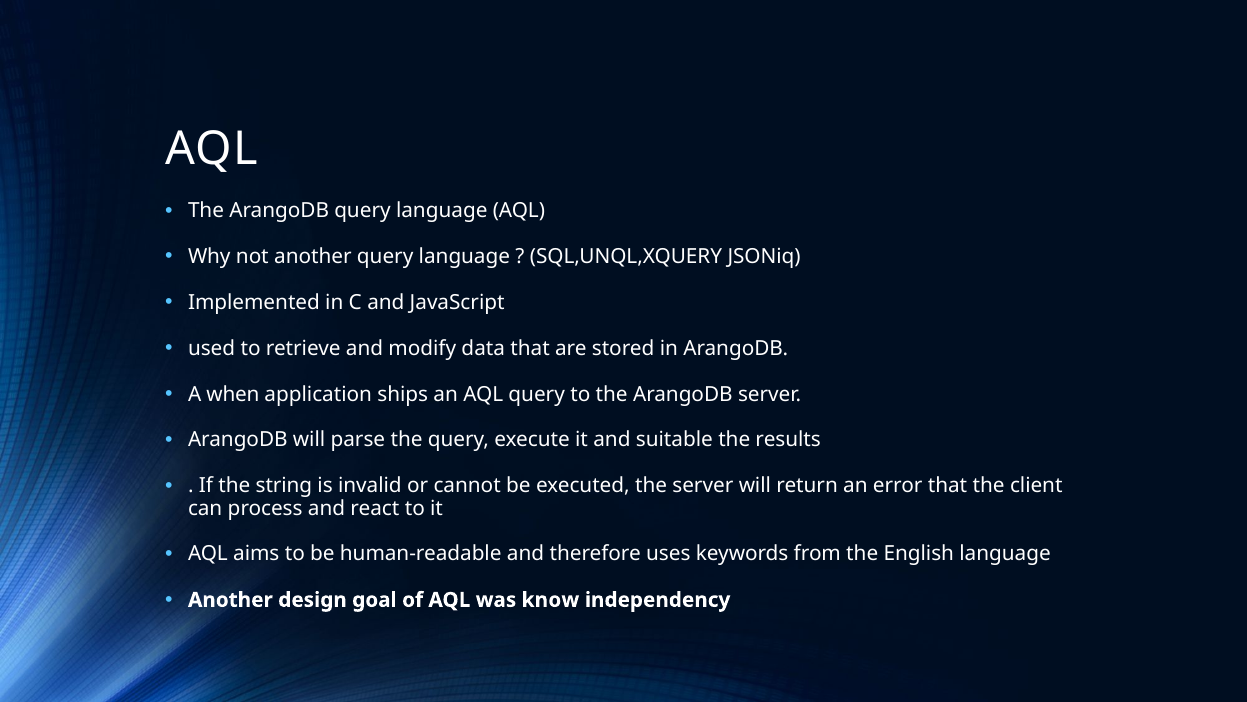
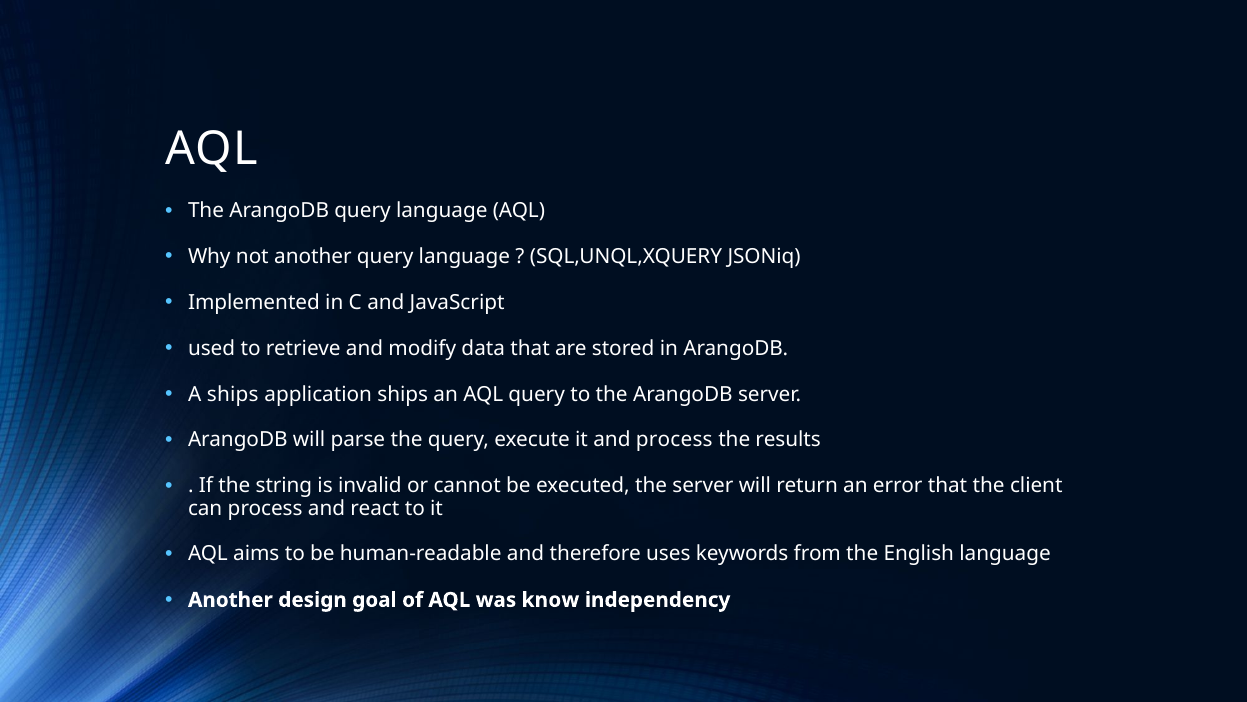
A when: when -> ships
and suitable: suitable -> process
